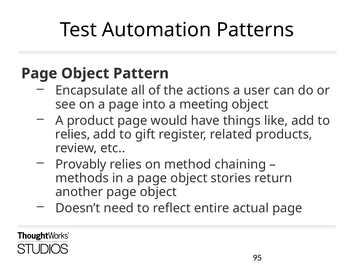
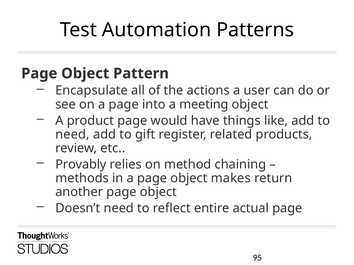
relies at (73, 135): relies -> need
stories: stories -> makes
